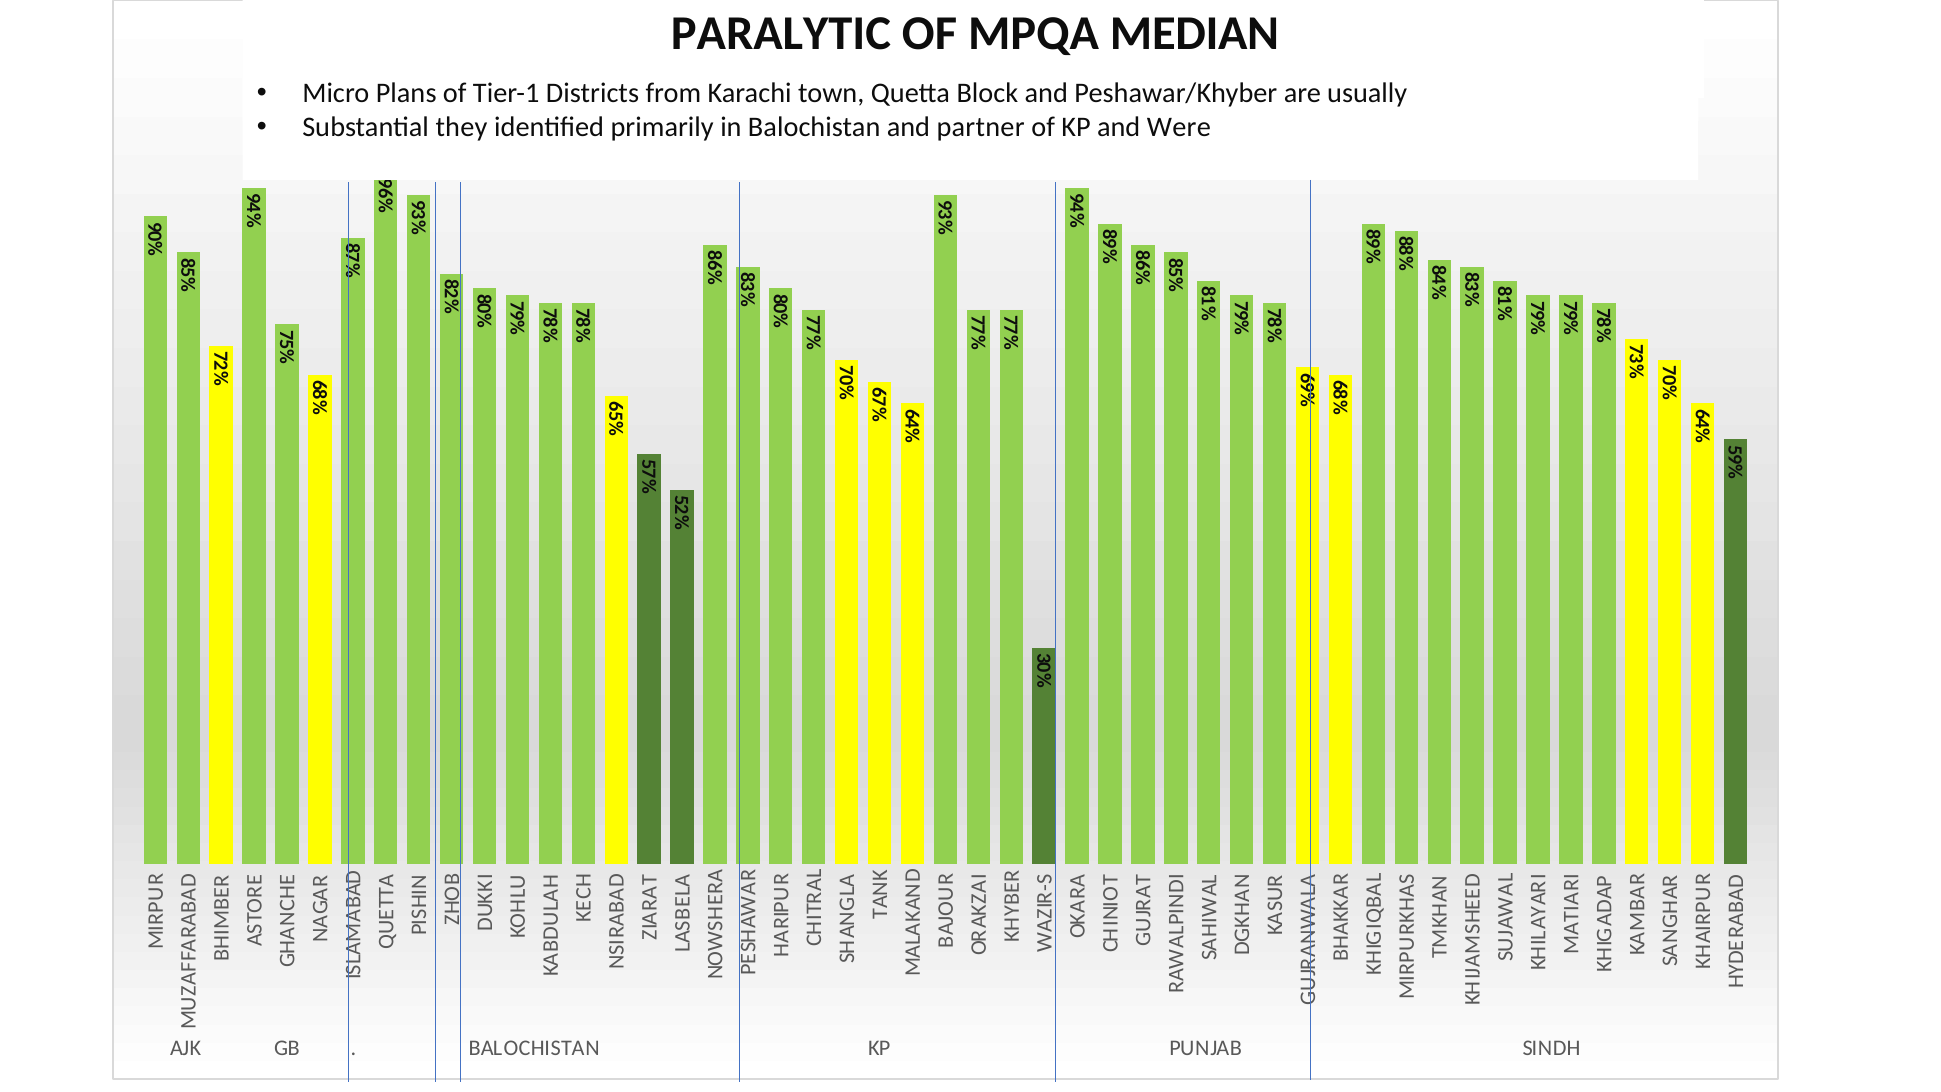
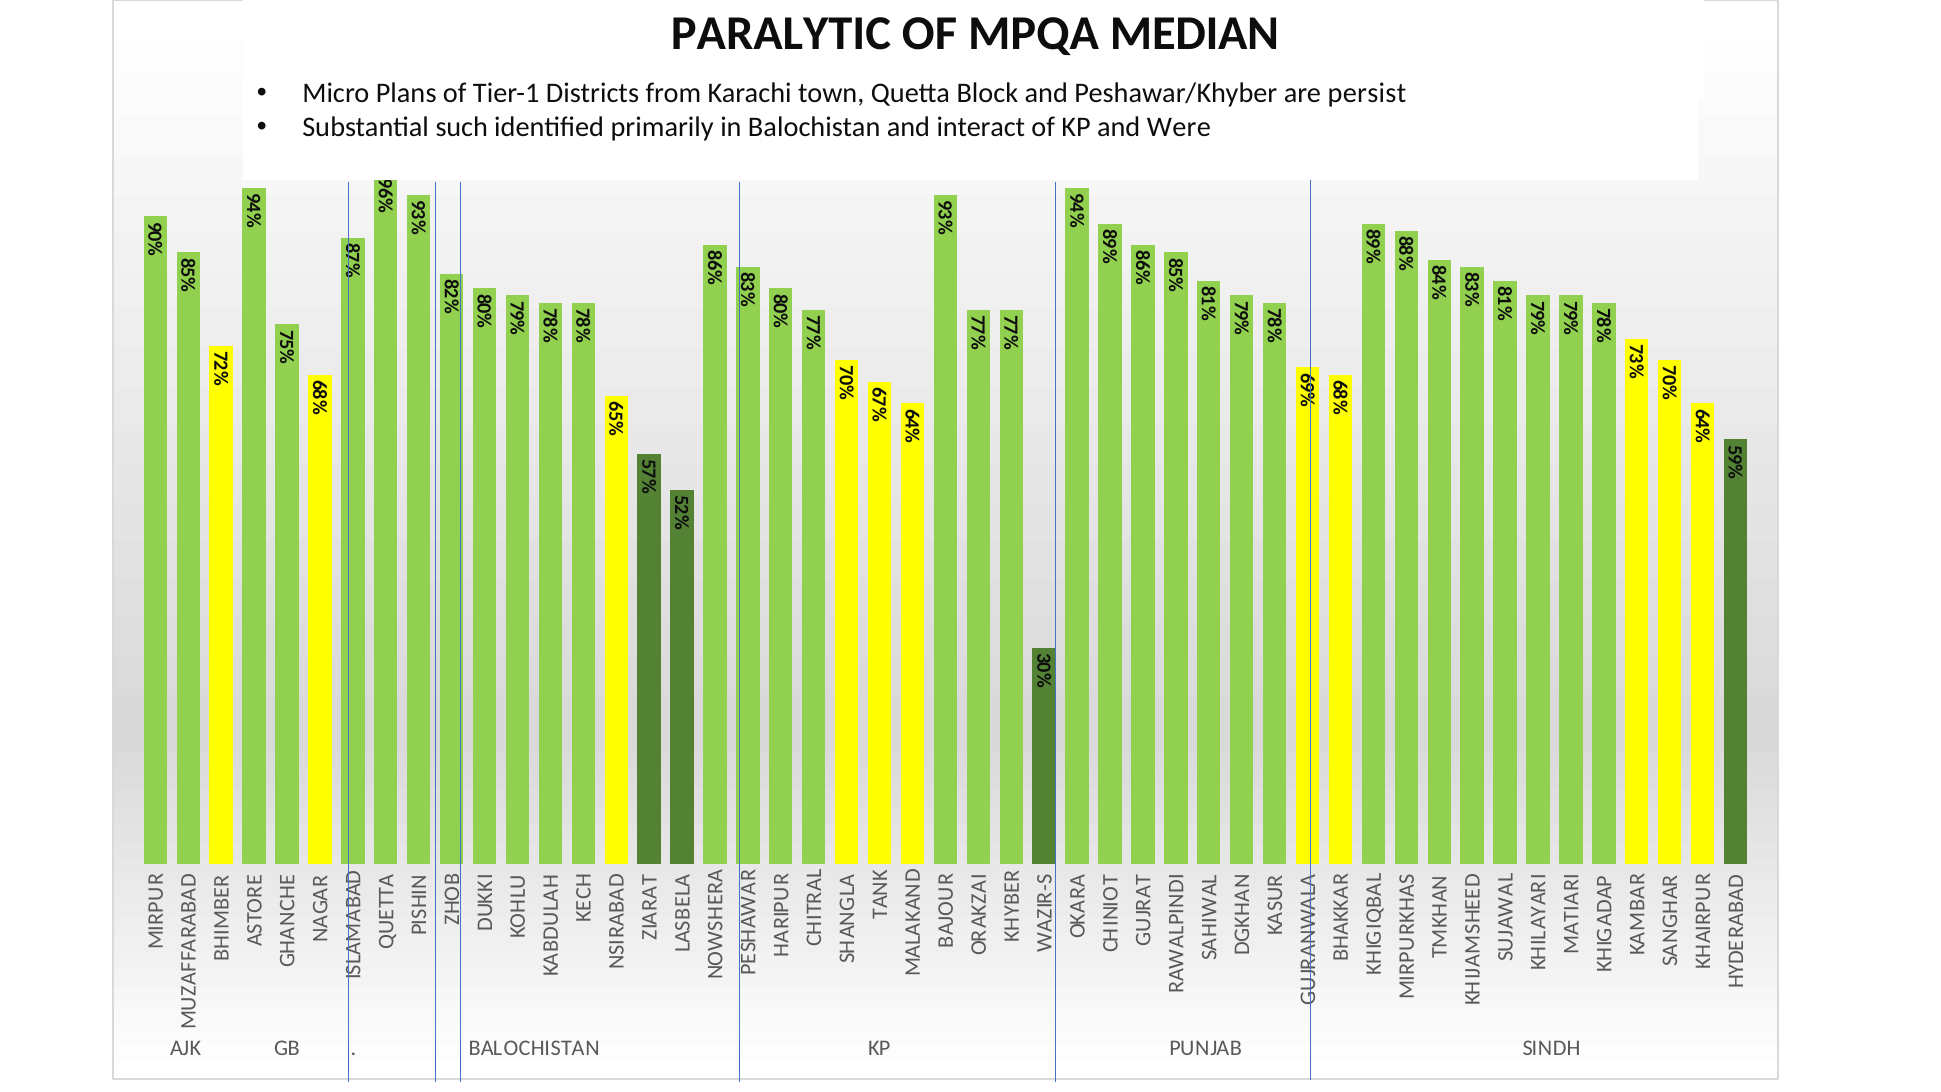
usually: usually -> persist
they: they -> such
partner: partner -> interact
